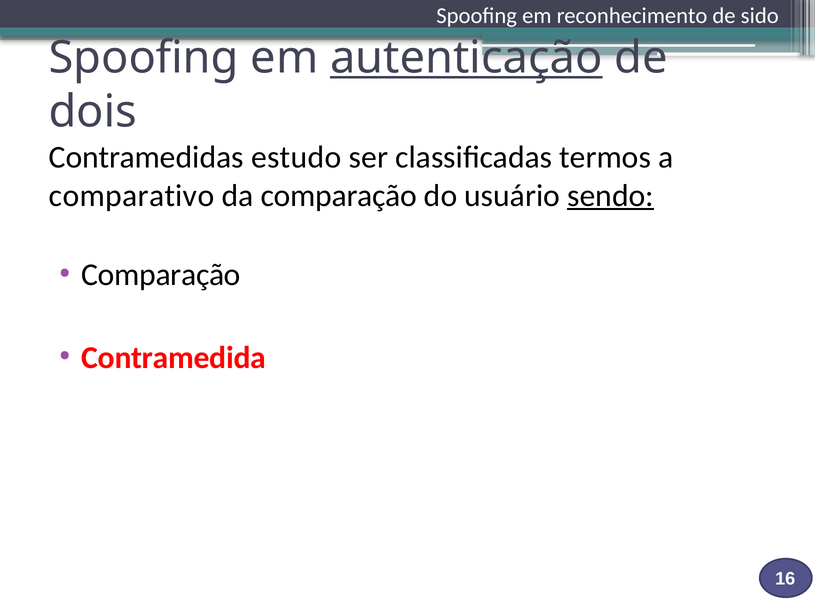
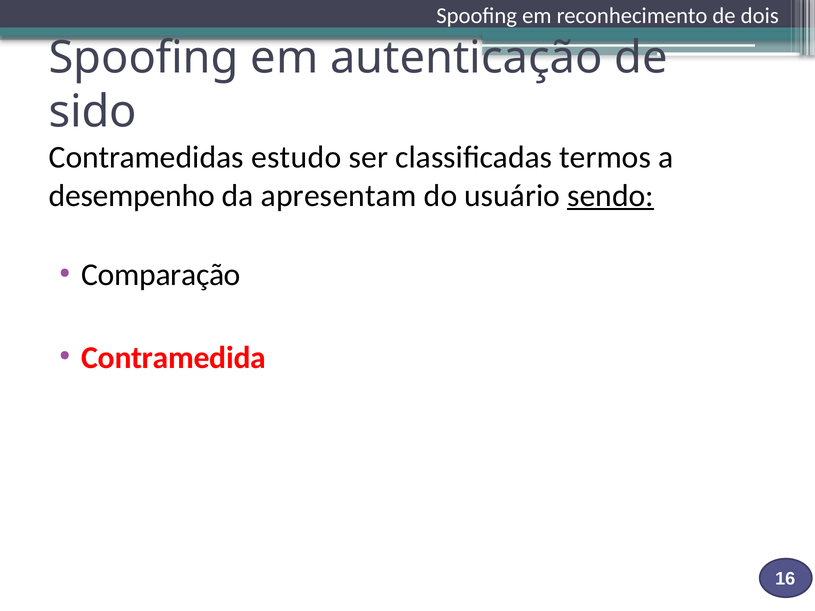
sido: sido -> dois
autenticação underline: present -> none
dois: dois -> sido
comparativo: comparativo -> desempenho
da comparação: comparação -> apresentam
